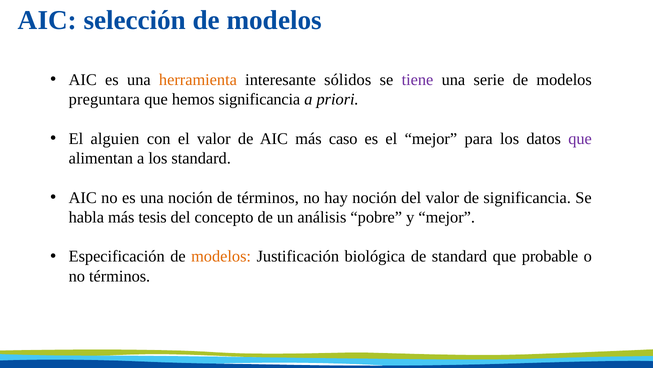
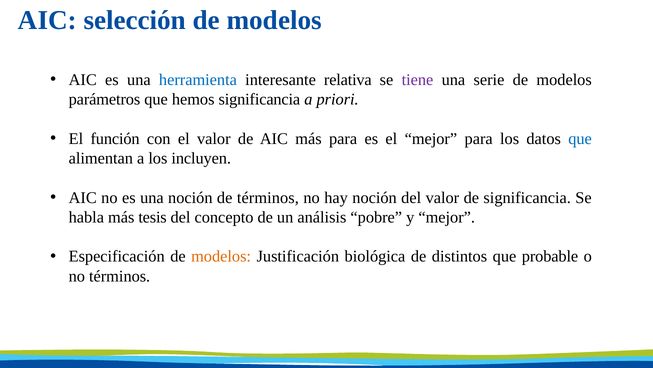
herramienta colour: orange -> blue
sólidos: sólidos -> relativa
preguntara: preguntara -> parámetros
alguien: alguien -> función
más caso: caso -> para
que at (580, 139) colour: purple -> blue
los standard: standard -> incluyen
de standard: standard -> distintos
